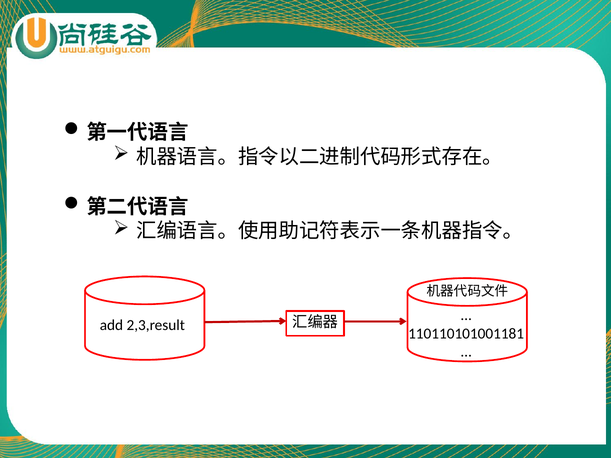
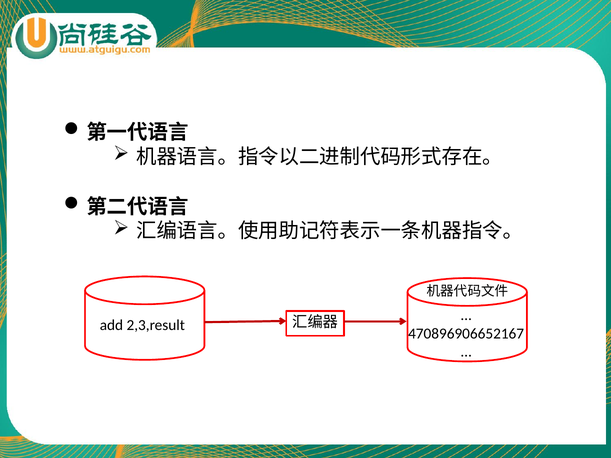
110110101001181: 110110101001181 -> 470896906652167
